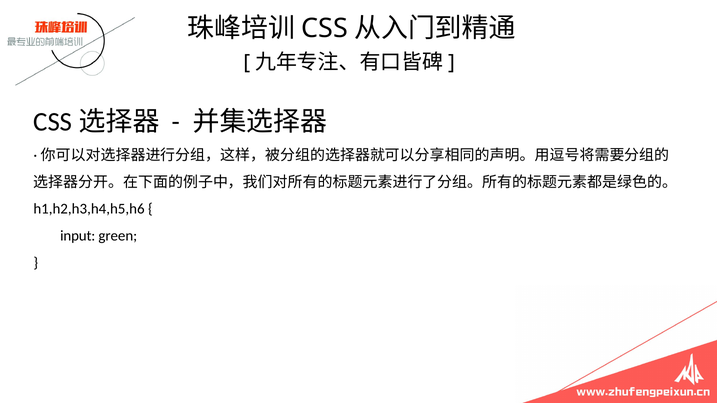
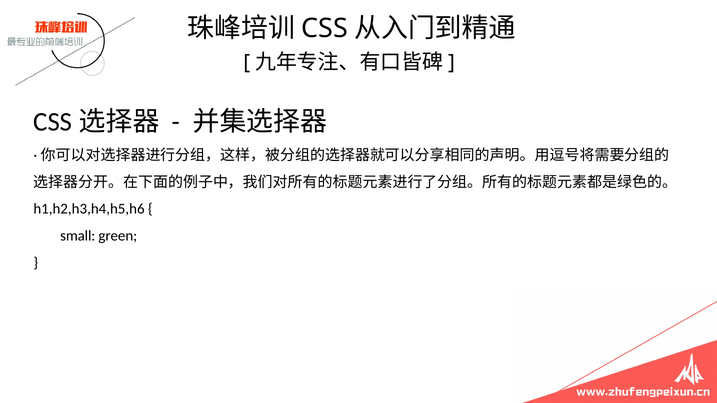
input: input -> small
